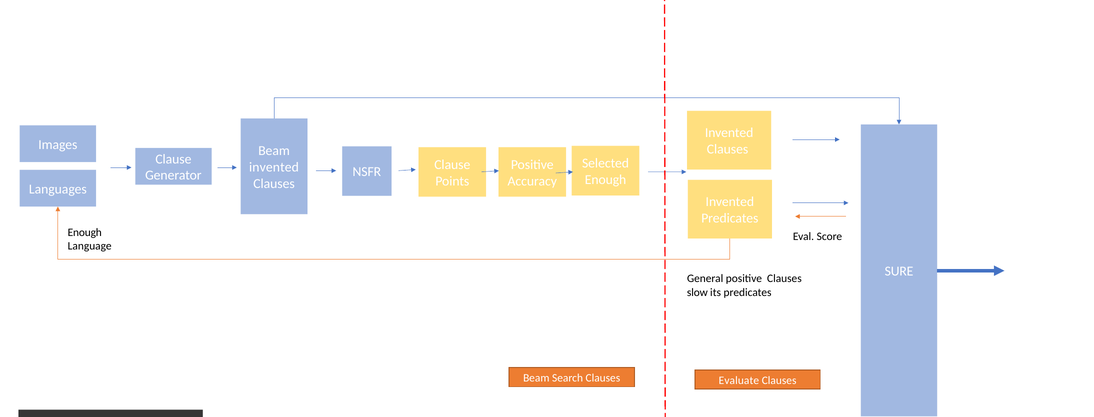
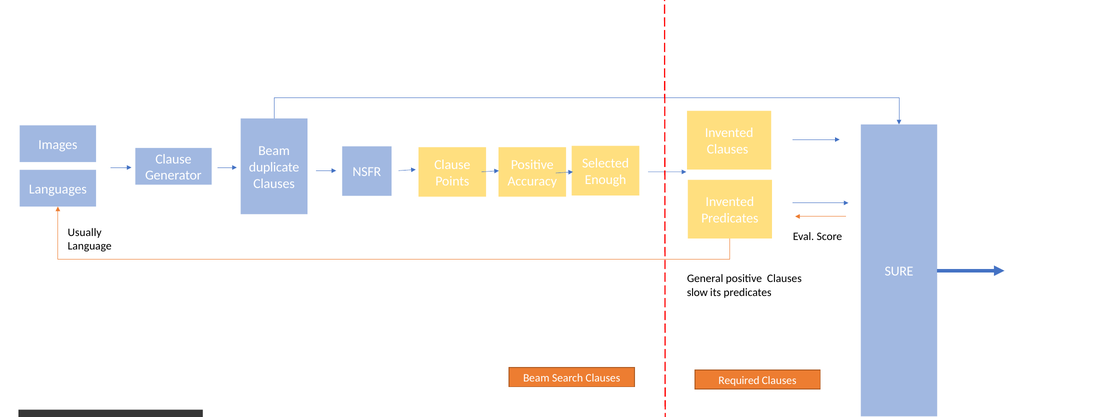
invented at (274, 167): invented -> duplicate
Enough at (85, 232): Enough -> Usually
Evaluate: Evaluate -> Required
